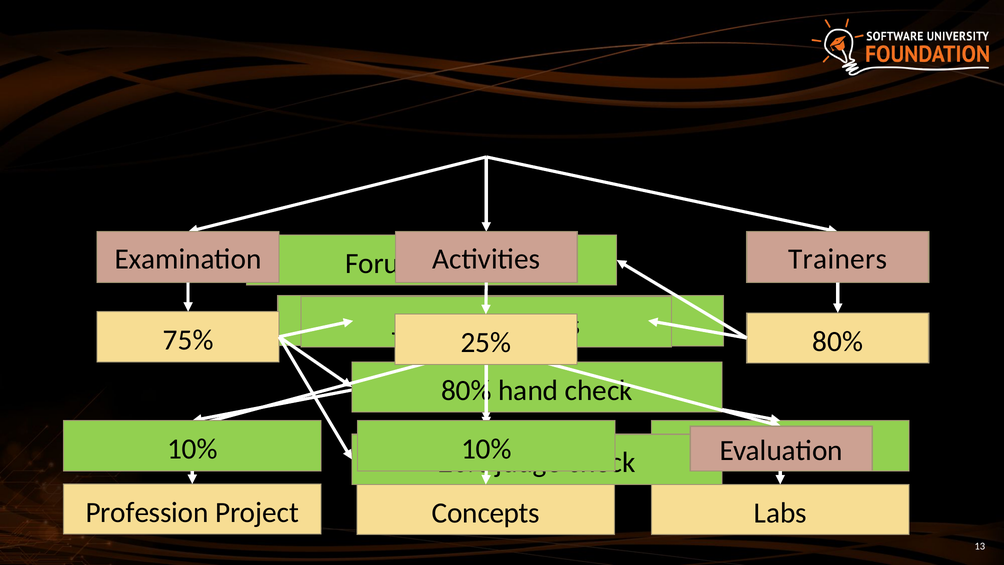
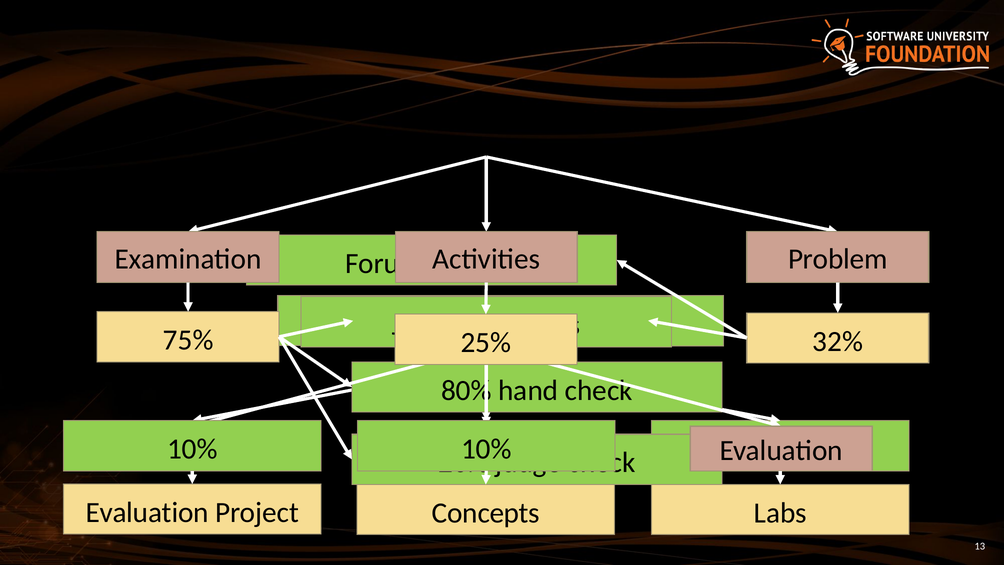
Trainers at (838, 259): Trainers -> Problem
80% at (838, 341): 80% -> 32%
Profession at (147, 512): Profession -> Evaluation
